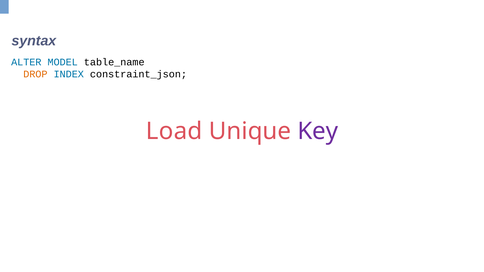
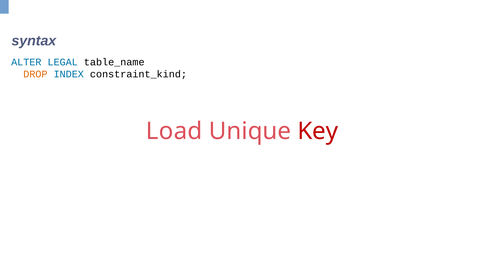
MODEL: MODEL -> LEGAL
constraint_json: constraint_json -> constraint_kind
Key colour: purple -> red
